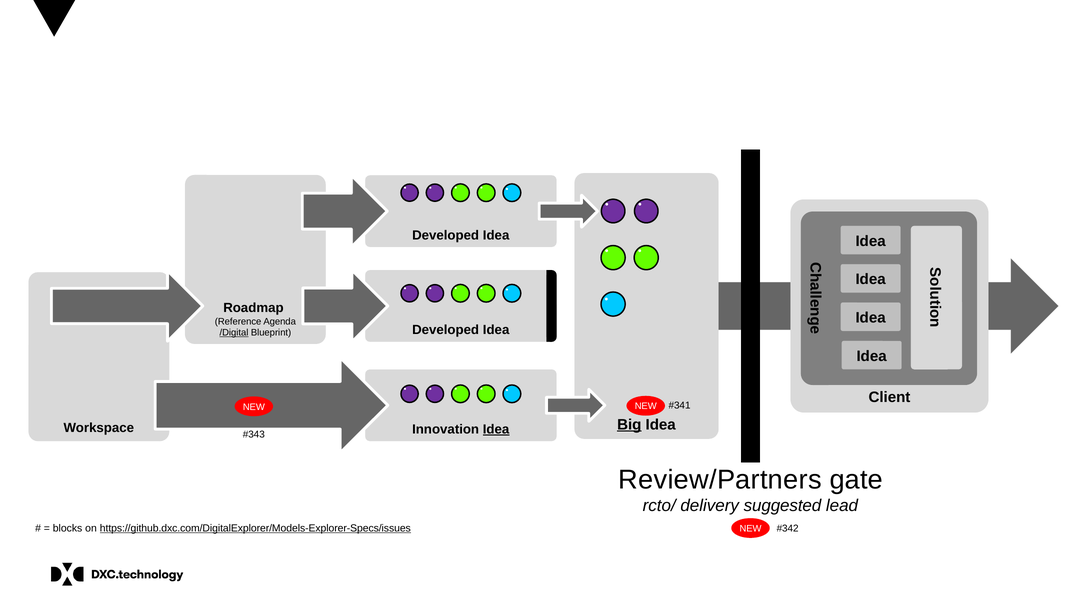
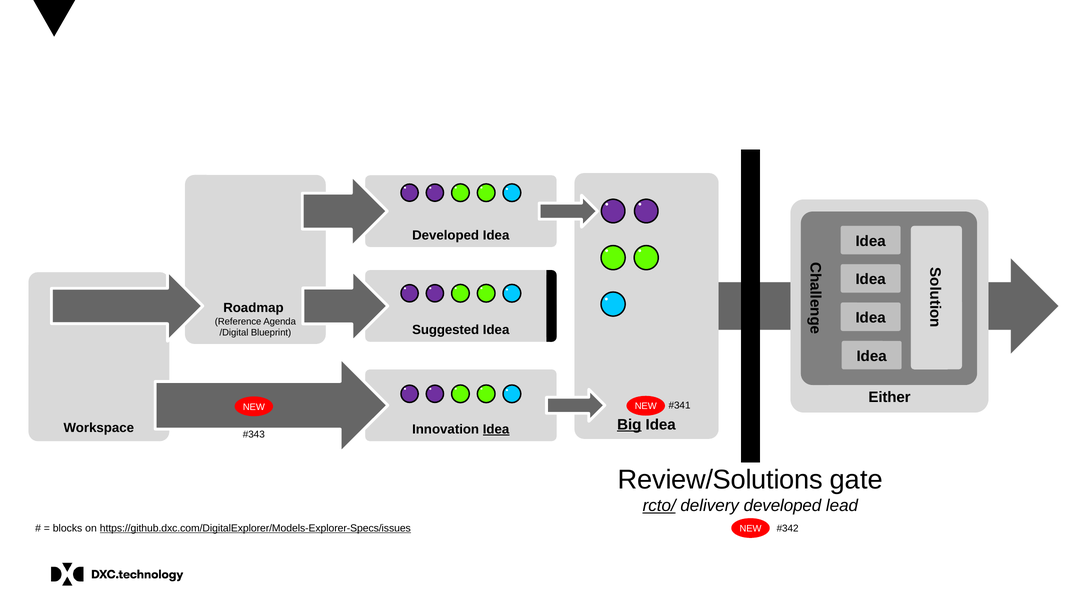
Developed at (446, 330): Developed -> Suggested
/Digital underline: present -> none
Client: Client -> Either
Review/Partners: Review/Partners -> Review/Solutions
rcto/ underline: none -> present
delivery suggested: suggested -> developed
